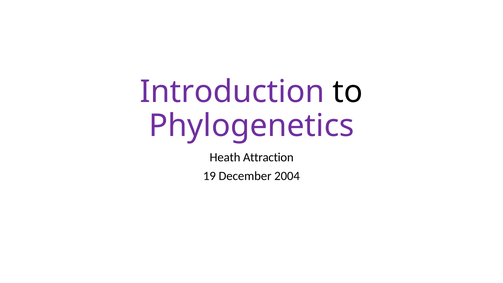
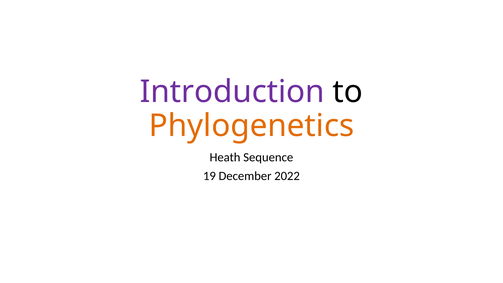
Phylogenetics colour: purple -> orange
Attraction: Attraction -> Sequence
2004: 2004 -> 2022
